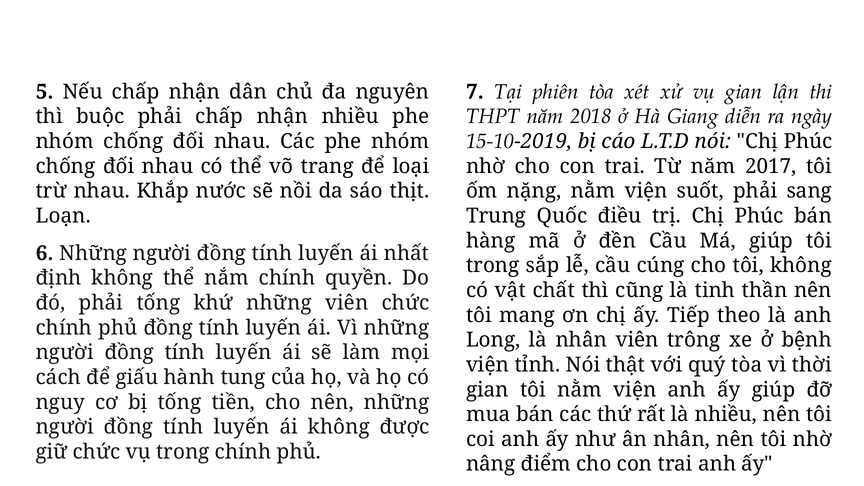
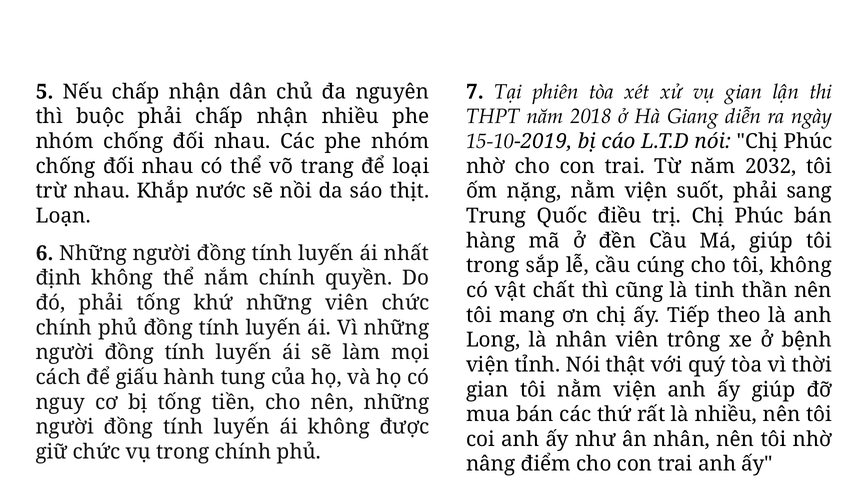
2017: 2017 -> 2032
